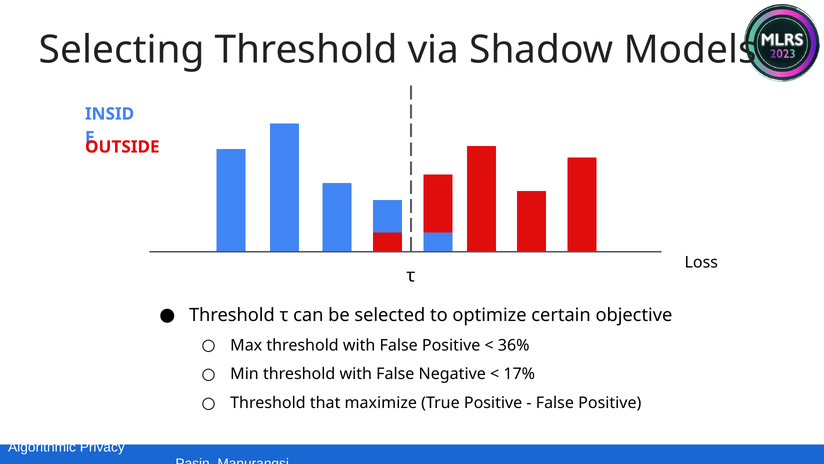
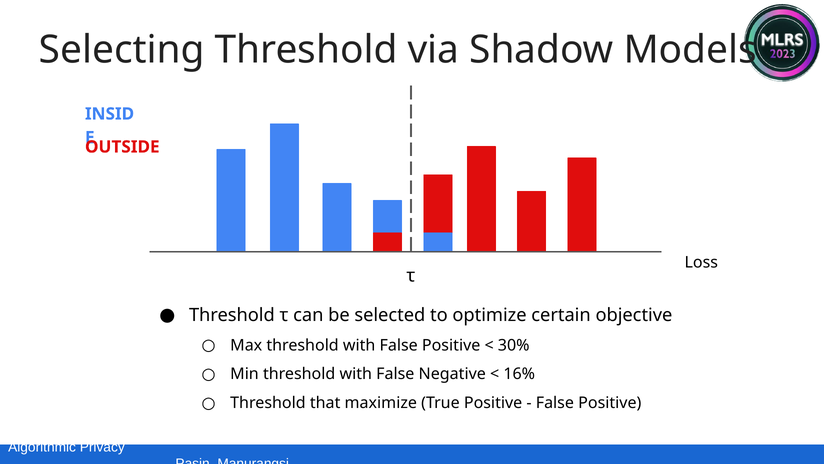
36%: 36% -> 30%
17%: 17% -> 16%
